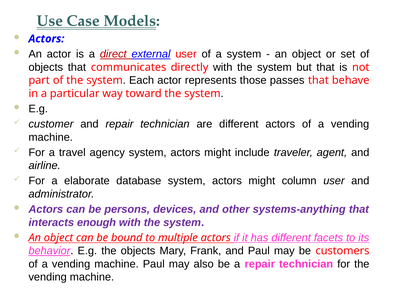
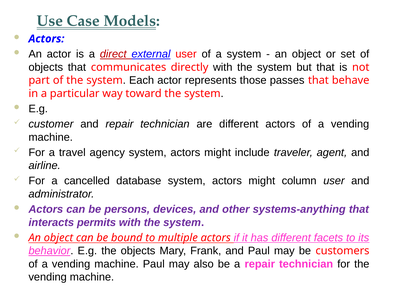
elaborate: elaborate -> cancelled
enough: enough -> permits
